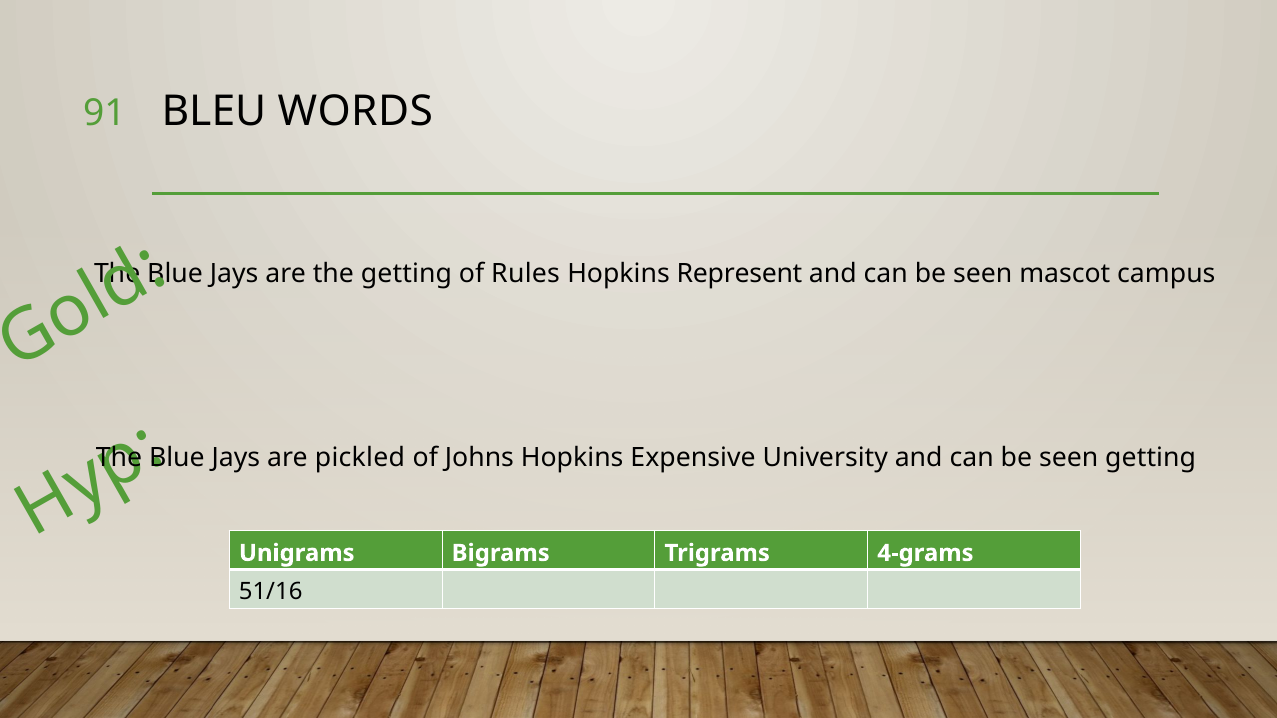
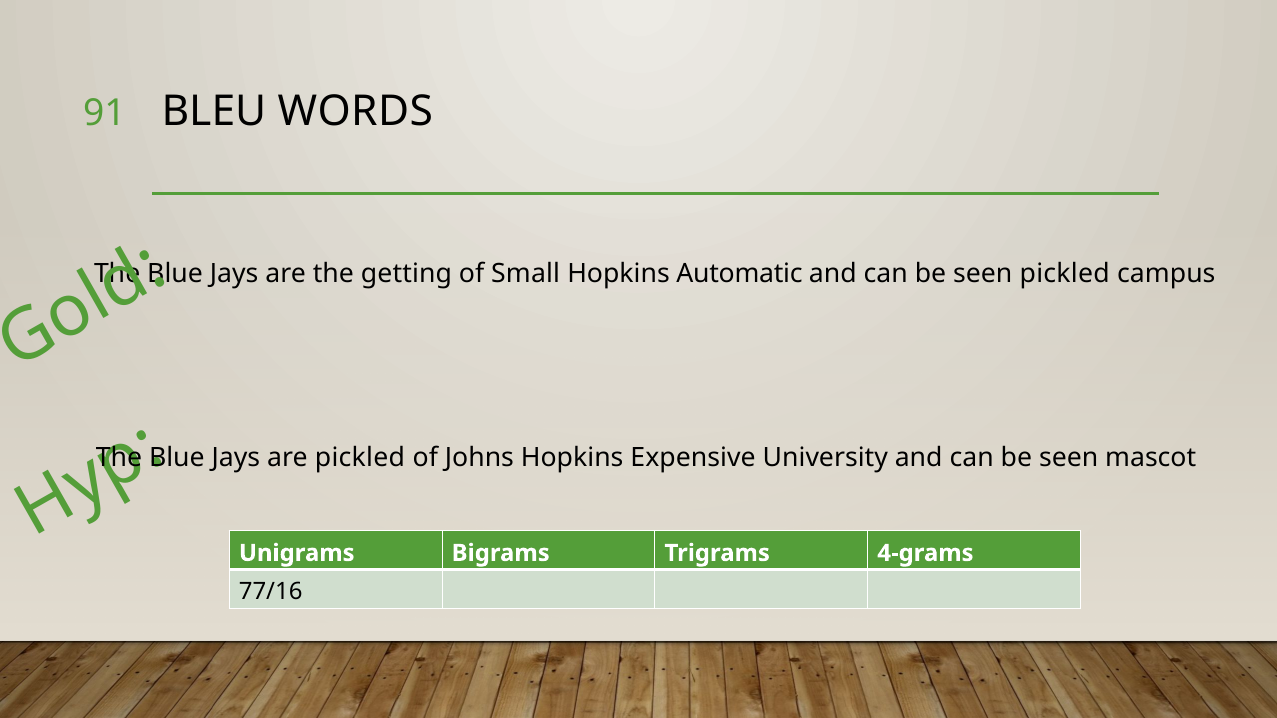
Rules: Rules -> Small
Represent: Represent -> Automatic
seen mascot: mascot -> pickled
seen getting: getting -> mascot
51/16: 51/16 -> 77/16
